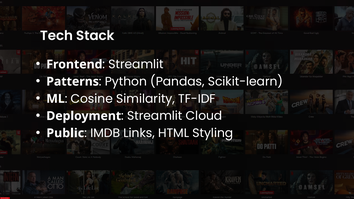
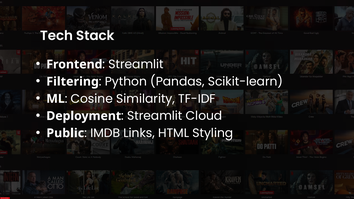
Patterns: Patterns -> Filtering
